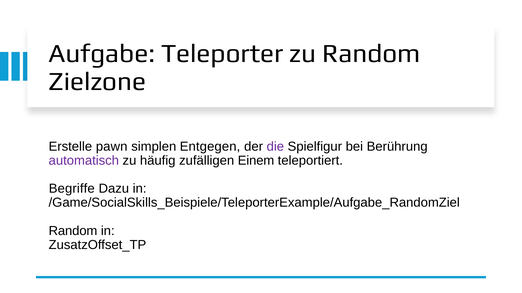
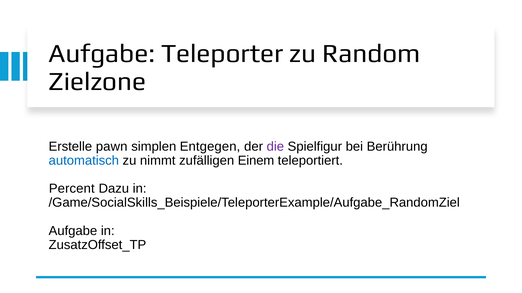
automatisch colour: purple -> blue
häufig: häufig -> nimmt
Begriffe: Begriffe -> Percent
Random at (73, 231): Random -> Aufgabe
